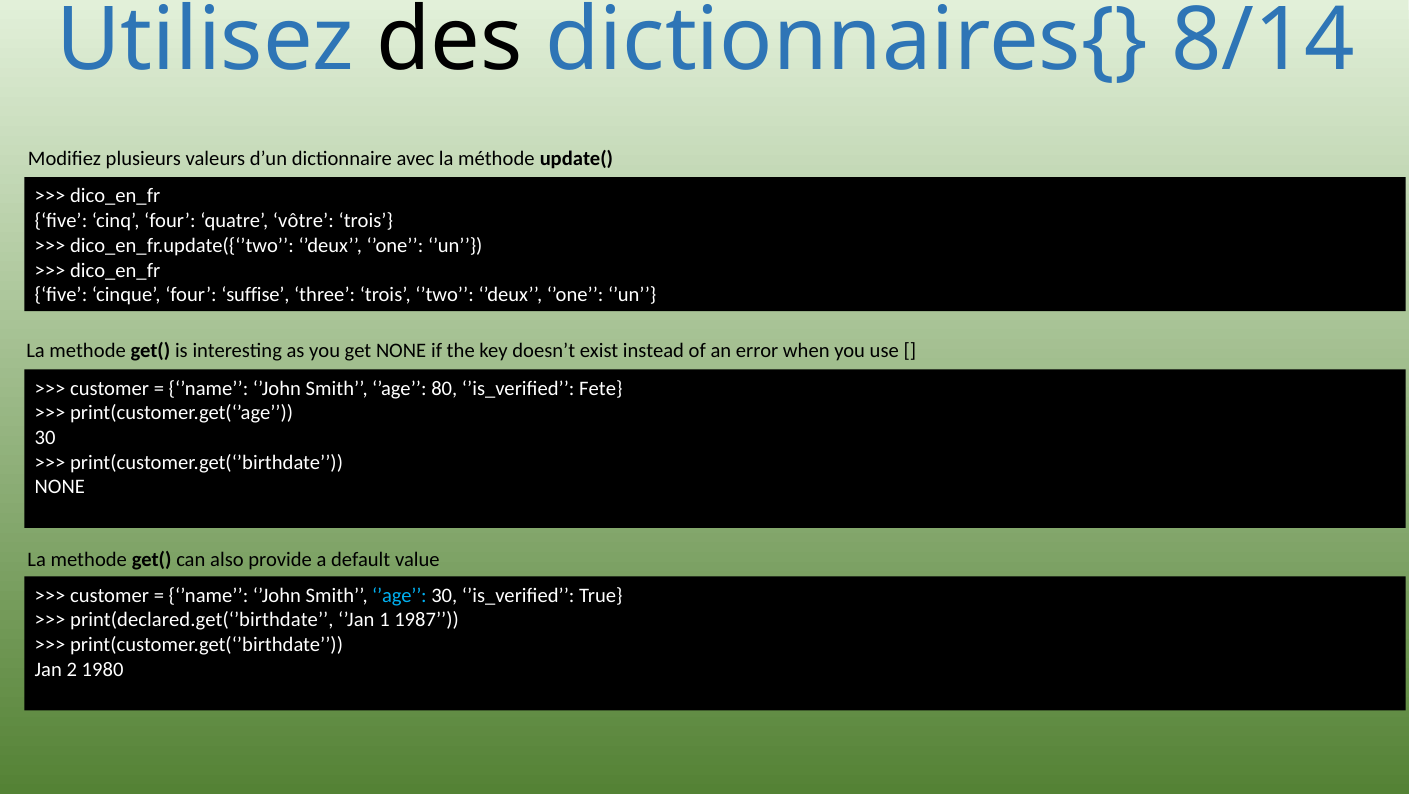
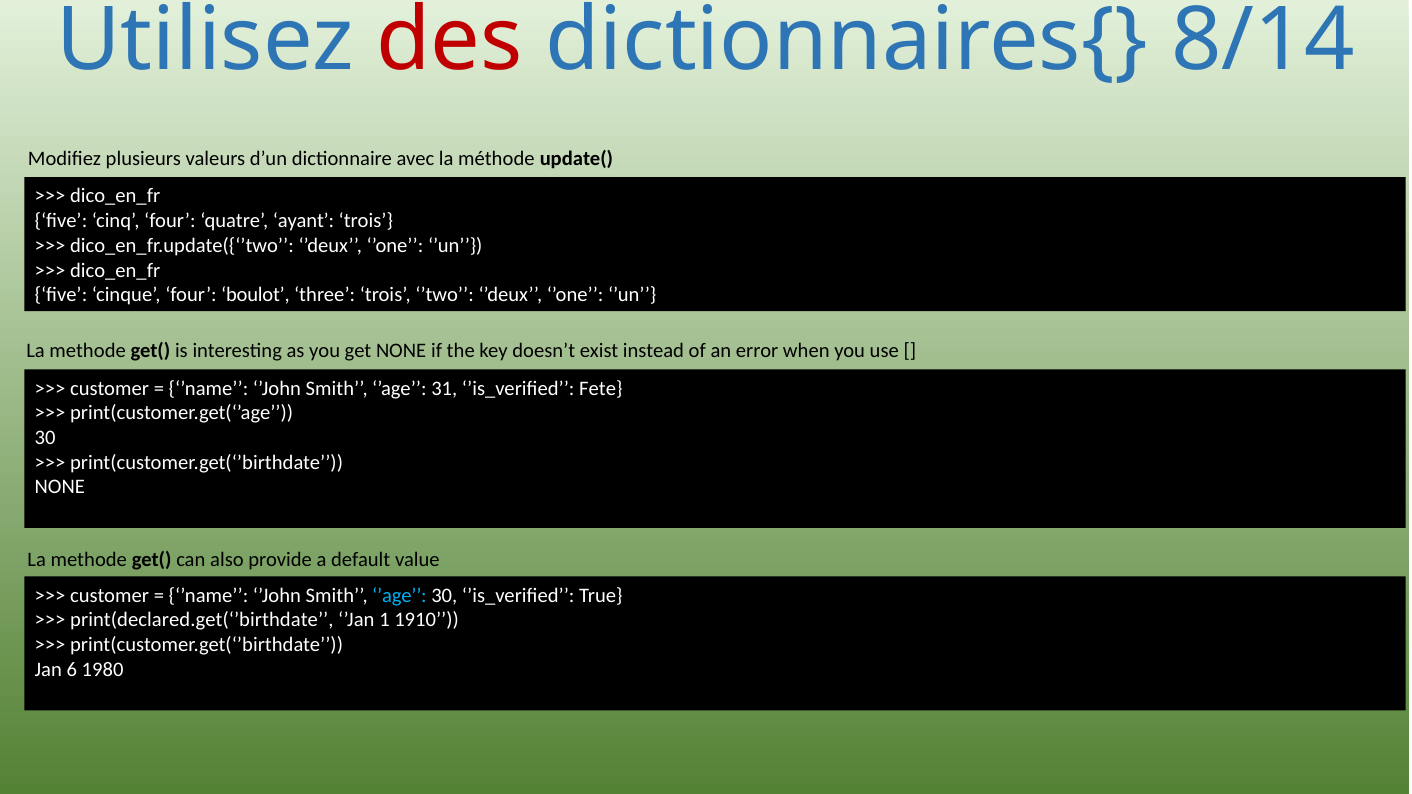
des colour: black -> red
vôtre: vôtre -> ayant
suffise: suffise -> boulot
80: 80 -> 31
1987: 1987 -> 1910
2: 2 -> 6
